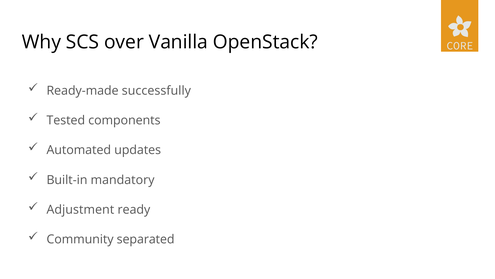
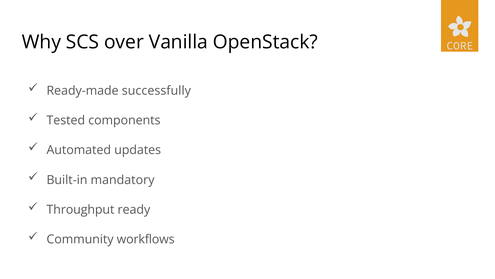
Adjustment: Adjustment -> Throughput
separated: separated -> workflows
